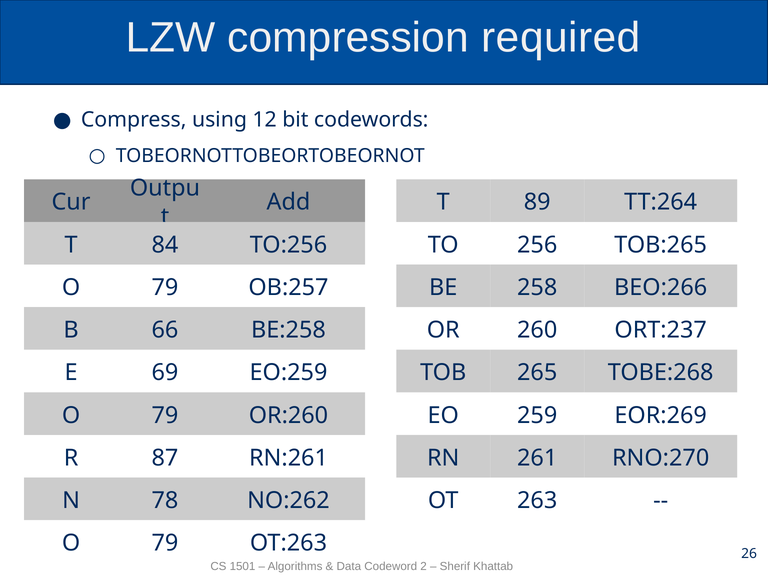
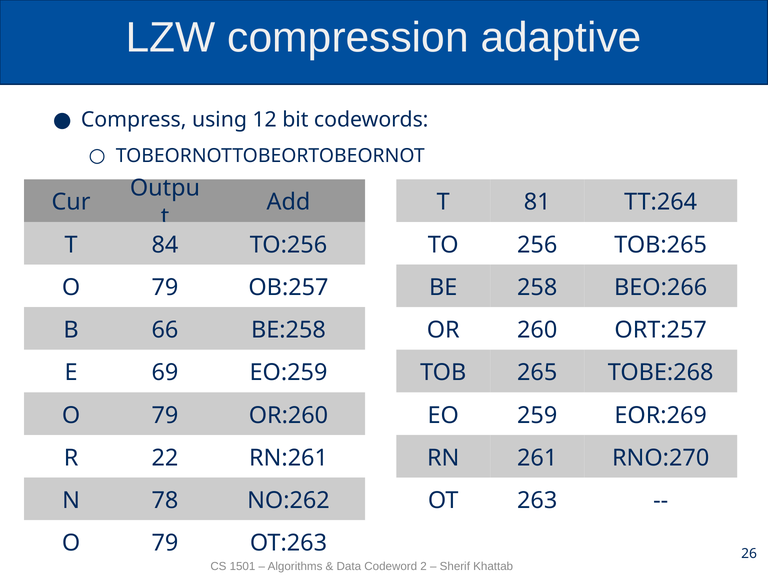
required: required -> adaptive
89: 89 -> 81
ORT:237: ORT:237 -> ORT:257
87: 87 -> 22
